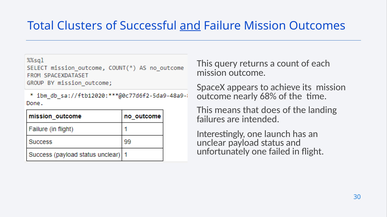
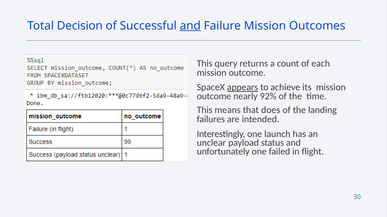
Clusters: Clusters -> Decision
appears underline: none -> present
68%: 68% -> 92%
